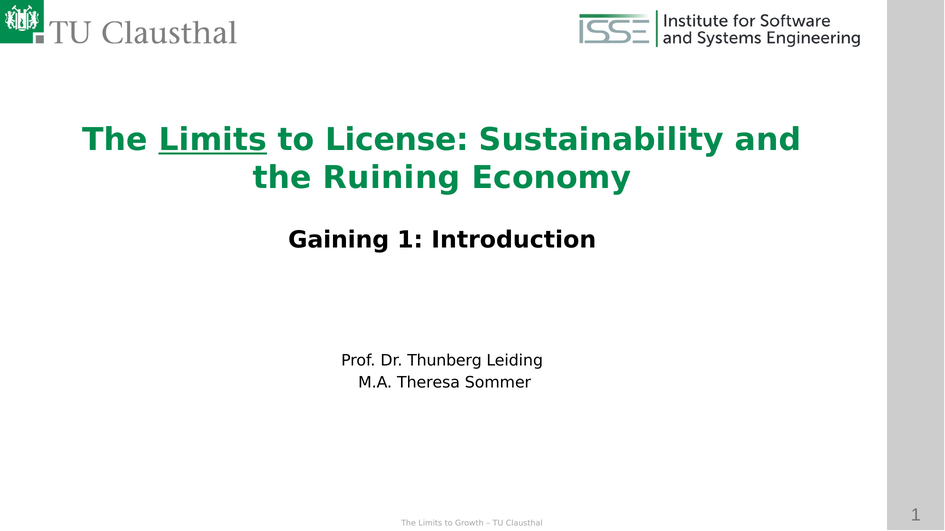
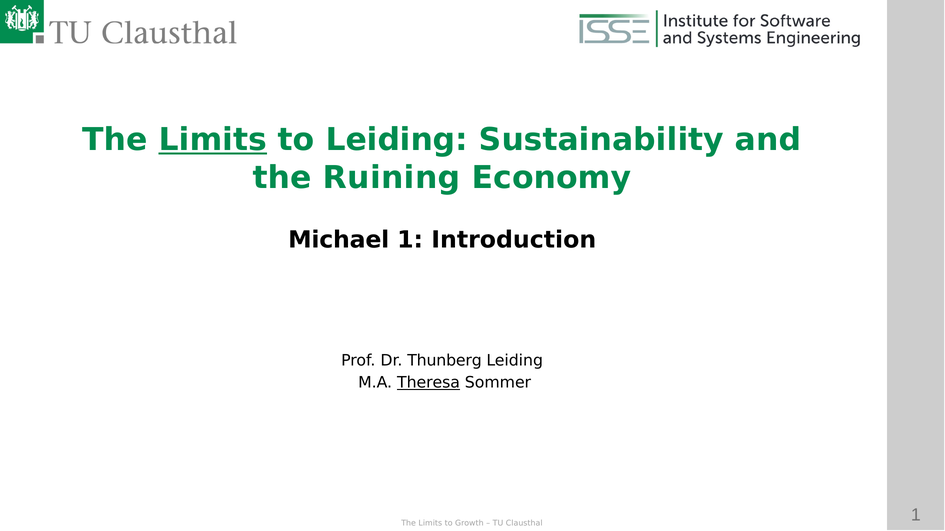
to License: License -> Leiding
Gaining: Gaining -> Michael
Theresa underline: none -> present
